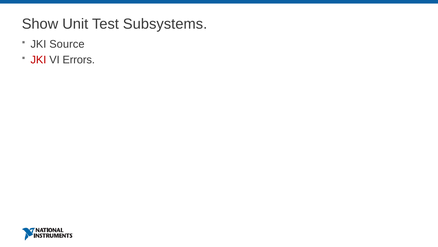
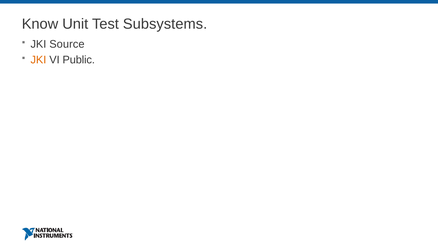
Show: Show -> Know
JKI at (38, 60) colour: red -> orange
Errors: Errors -> Public
